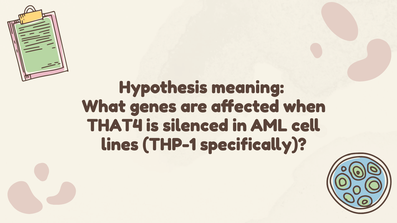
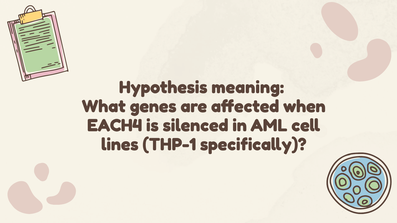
THAT4: THAT4 -> EACH4
